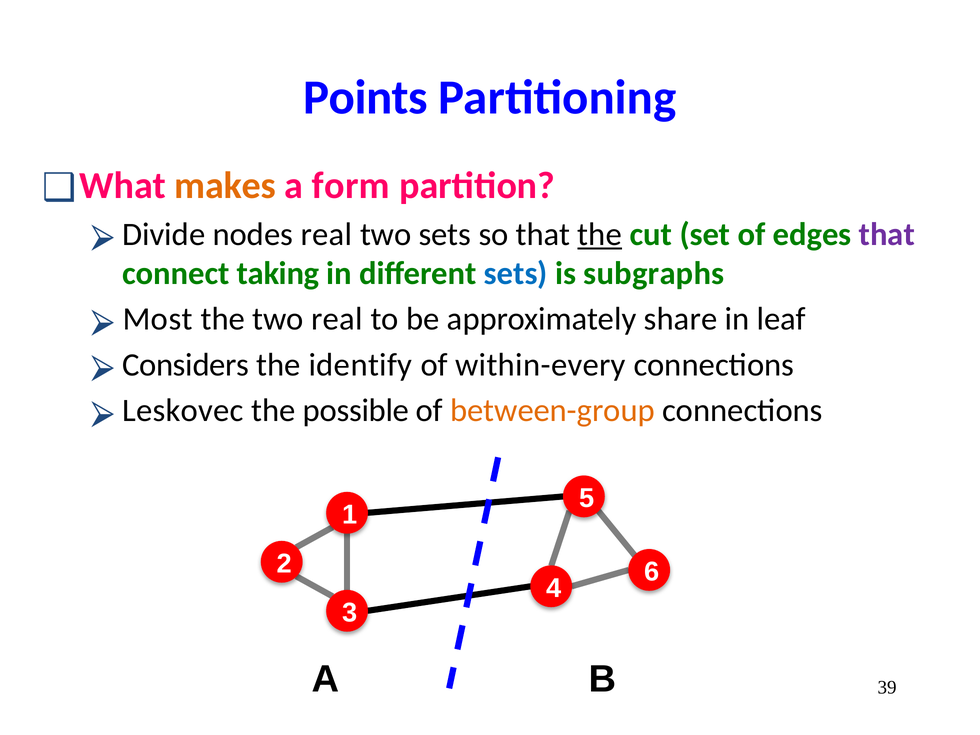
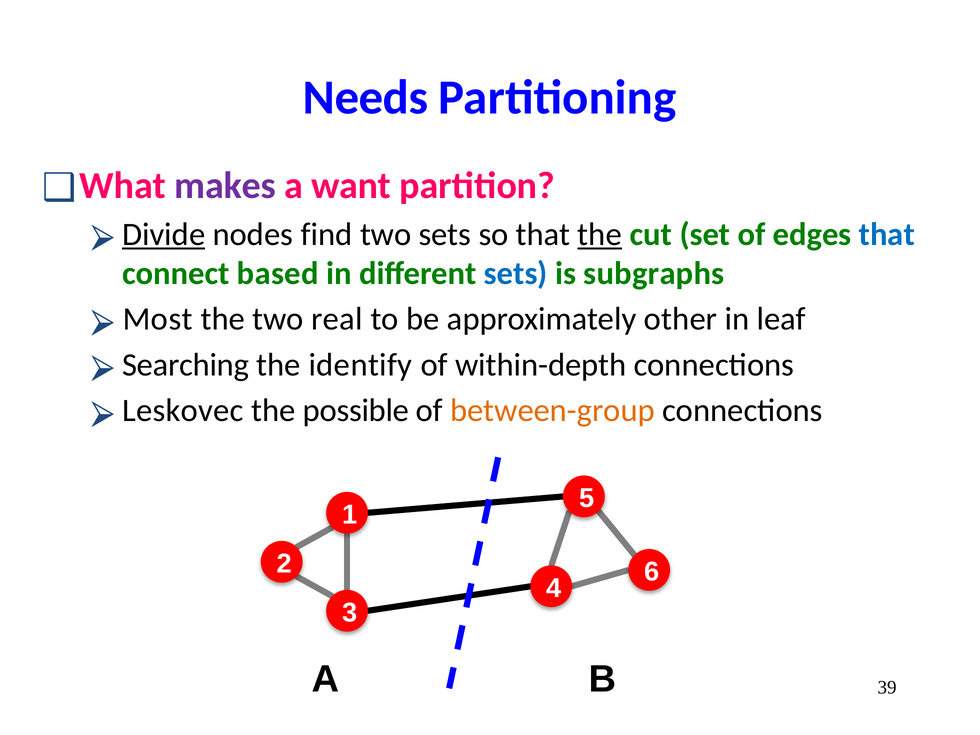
Points: Points -> Needs
makes colour: orange -> purple
form: form -> want
Divide underline: none -> present
nodes real: real -> find
that at (887, 234) colour: purple -> blue
taking: taking -> based
share: share -> other
Considers: Considers -> Searching
within-every: within-every -> within-depth
